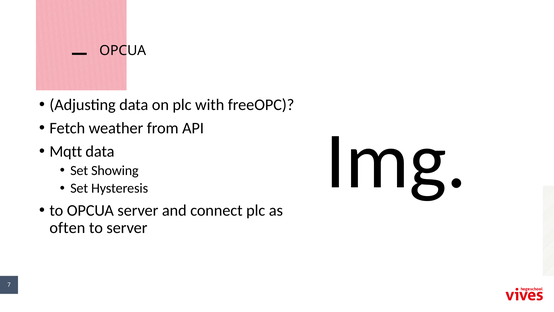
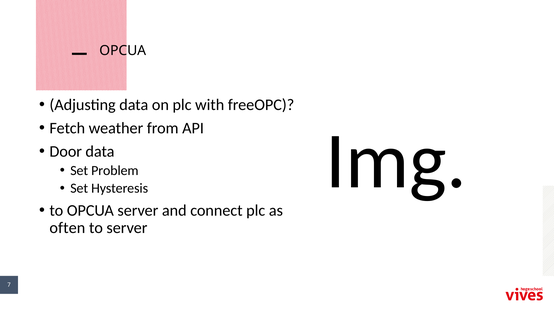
Mqtt: Mqtt -> Door
Showing: Showing -> Problem
